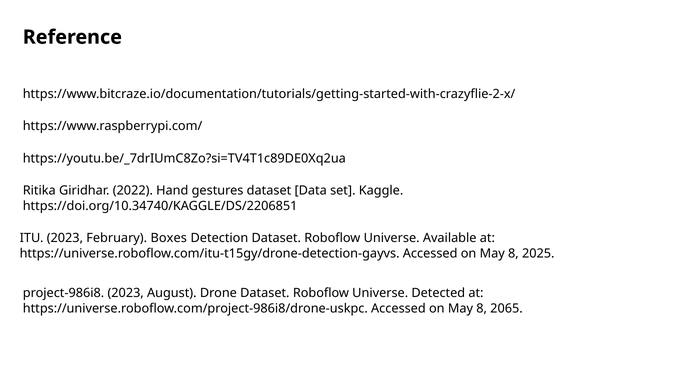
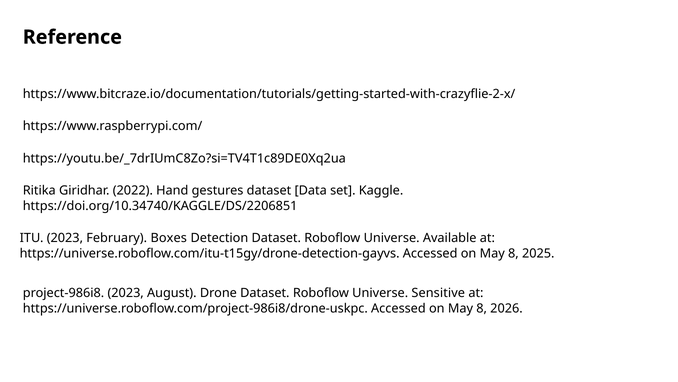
Detected: Detected -> Sensitive
2065: 2065 -> 2026
